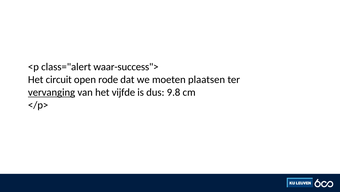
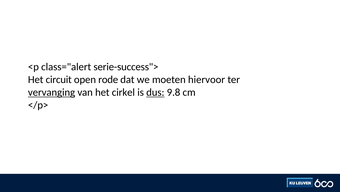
waar-success">: waar-success"> -> serie-success">
plaatsen: plaatsen -> hiervoor
vijfde: vijfde -> cirkel
dus underline: none -> present
